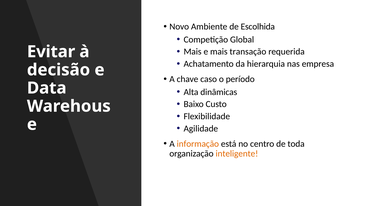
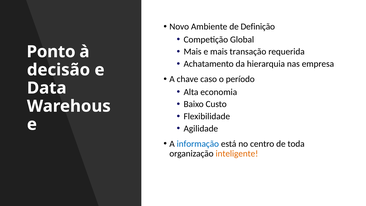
Escolhida: Escolhida -> Definição
Evitar: Evitar -> Ponto
dinâmicas: dinâmicas -> economia
informação colour: orange -> blue
